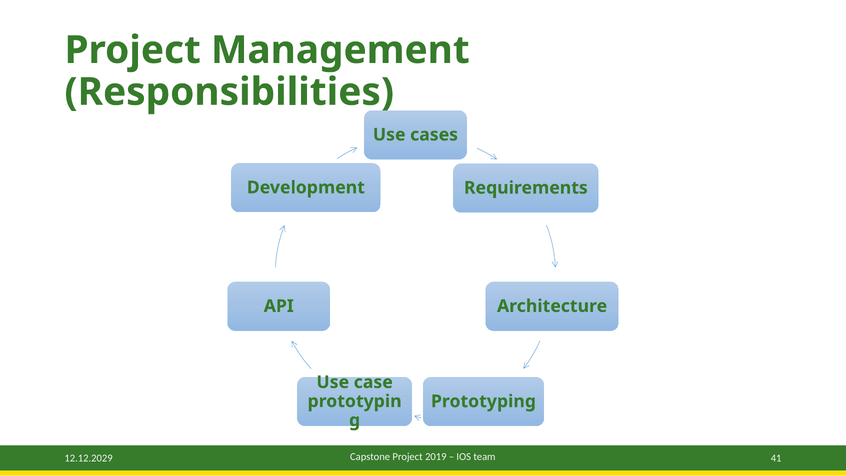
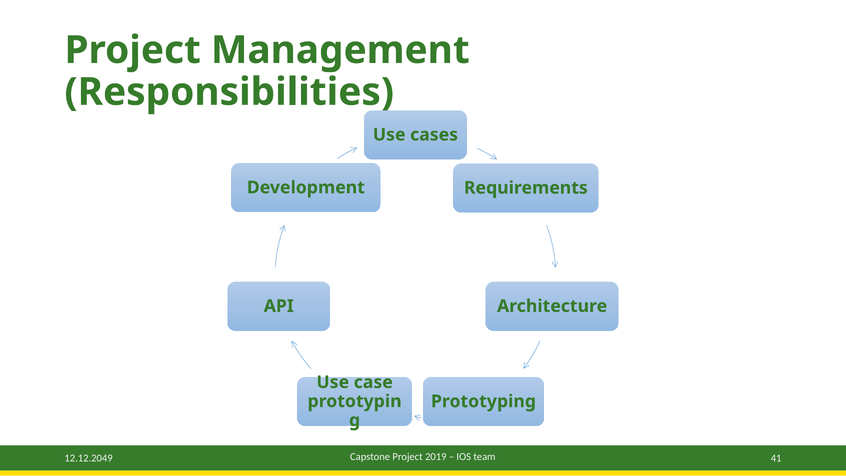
12.12.2029: 12.12.2029 -> 12.12.2049
